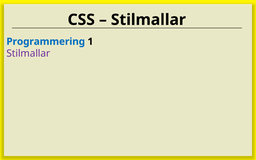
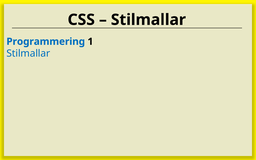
Stilmallar at (28, 54) colour: purple -> blue
